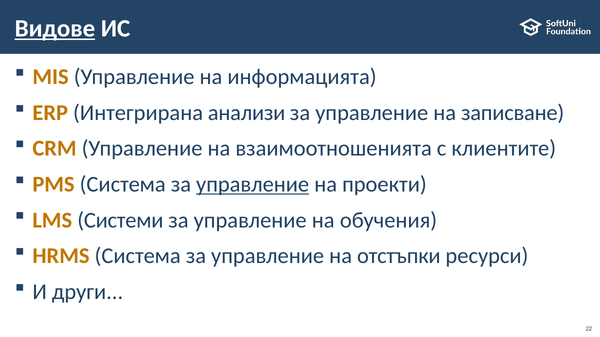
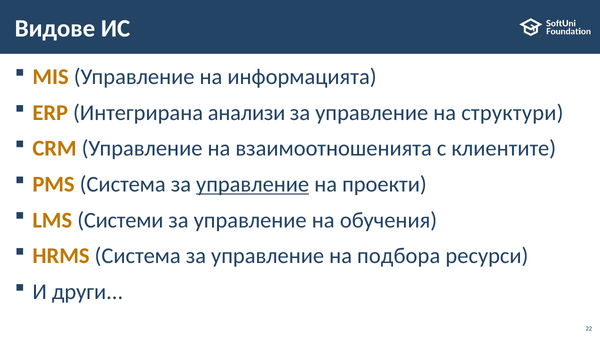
Видове underline: present -> none
записване: записване -> структури
отстъпки: отстъпки -> подбора
